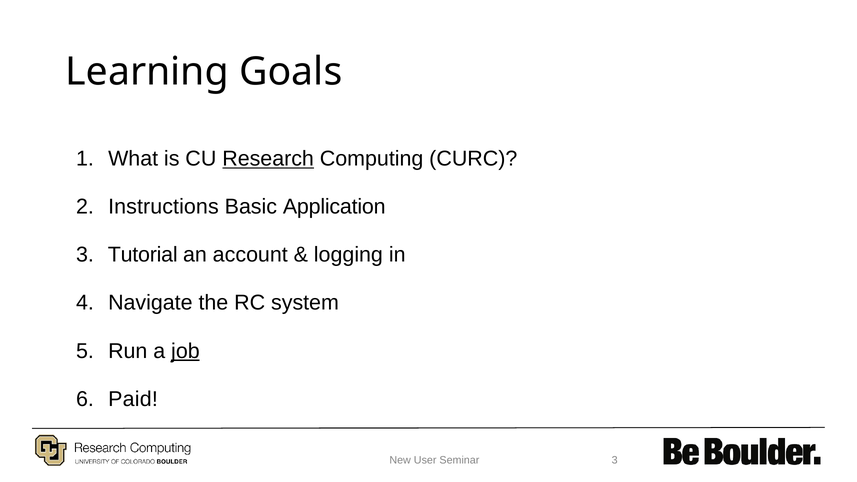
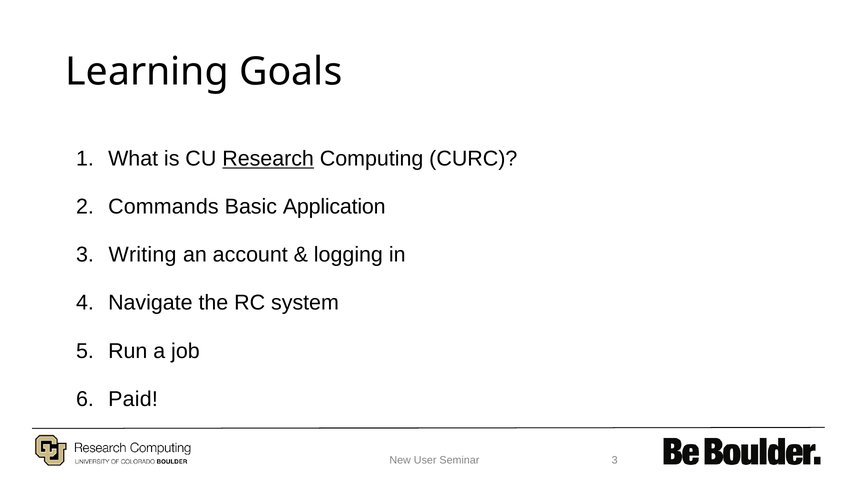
Instructions: Instructions -> Commands
Tutorial: Tutorial -> Writing
job underline: present -> none
